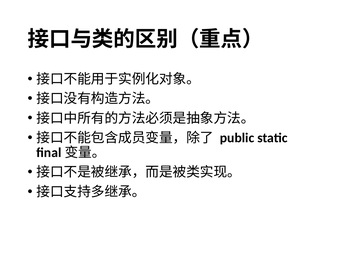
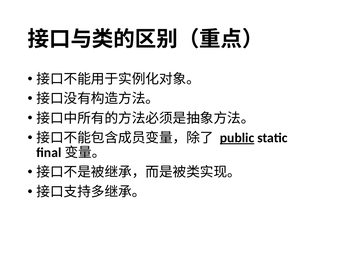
public underline: none -> present
